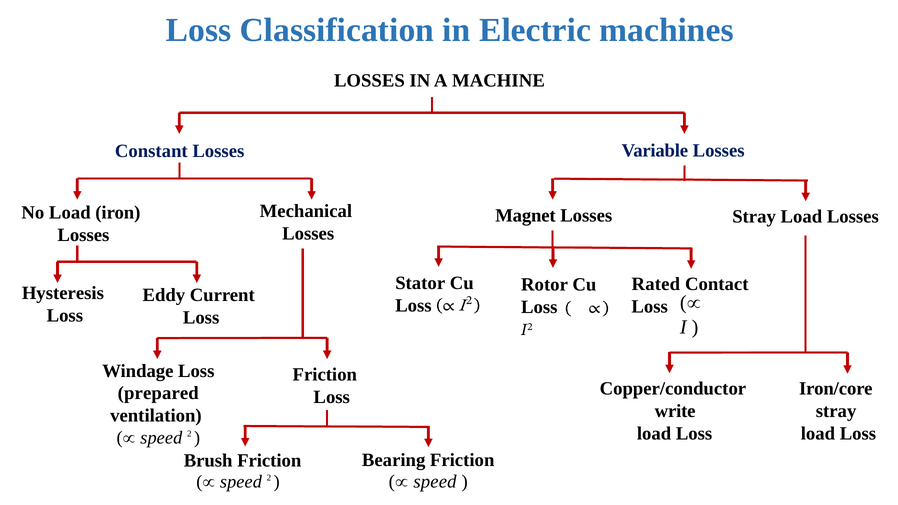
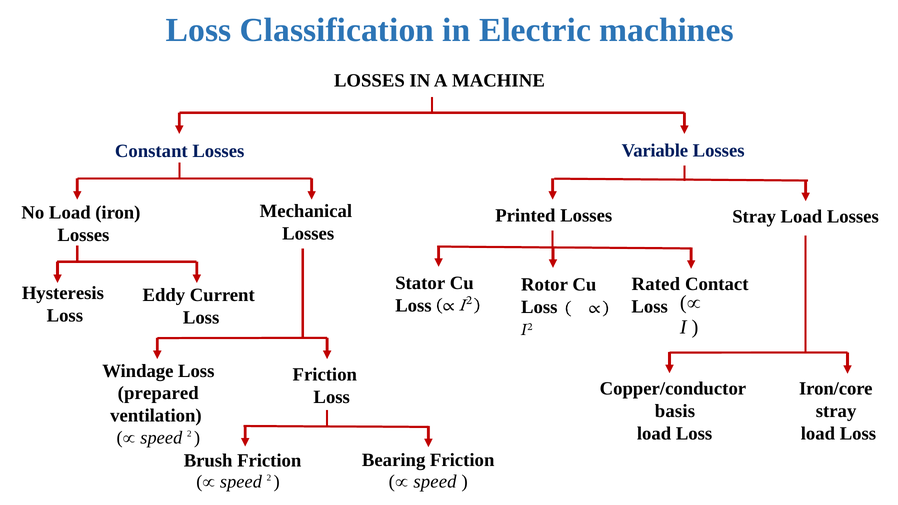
Magnet: Magnet -> Printed
write: write -> basis
